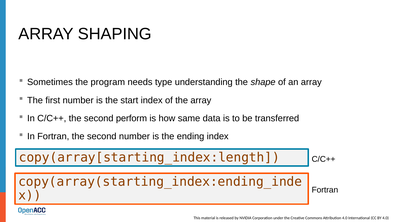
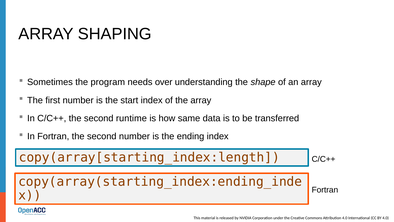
type: type -> over
perform: perform -> runtime
